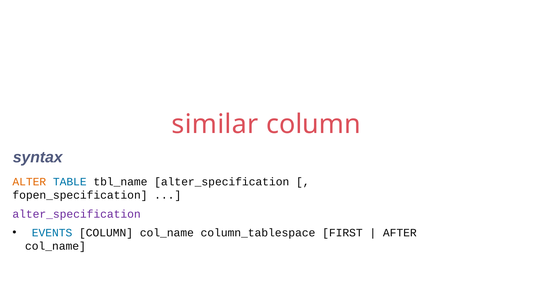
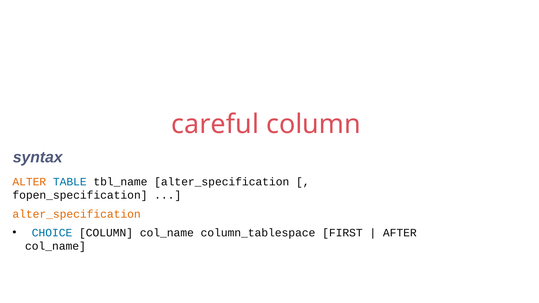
similar: similar -> careful
alter_specification at (77, 214) colour: purple -> orange
EVENTS: EVENTS -> CHOICE
